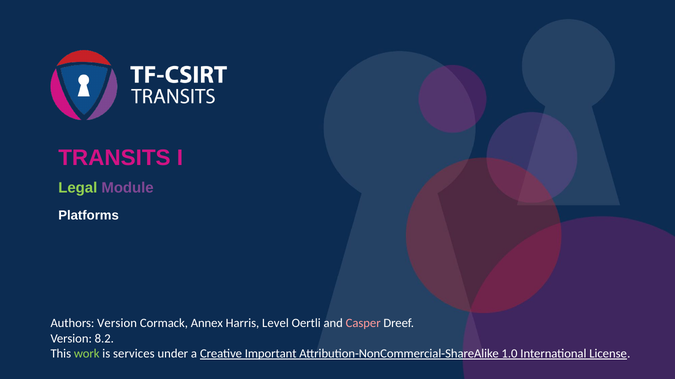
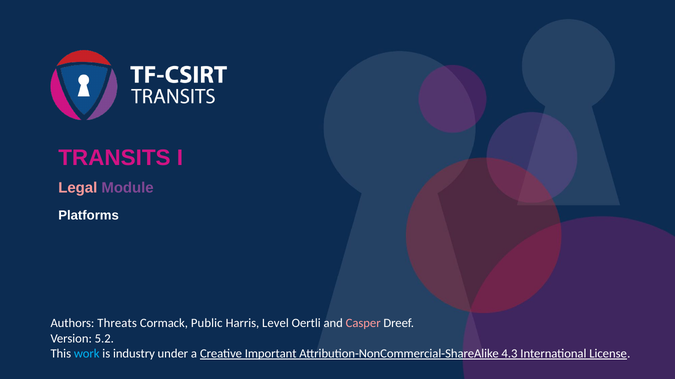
Legal colour: light green -> pink
Authors Version: Version -> Threats
Annex: Annex -> Public
8.2: 8.2 -> 5.2
work colour: light green -> light blue
services: services -> industry
1.0: 1.0 -> 4.3
